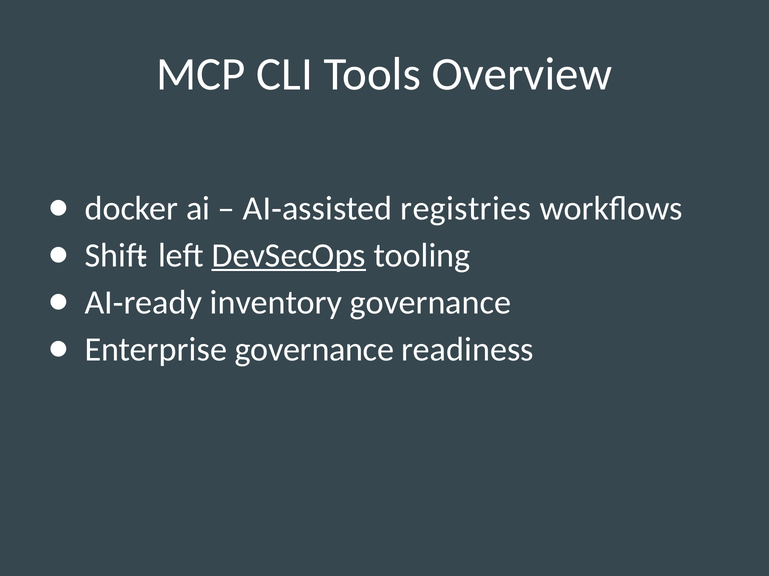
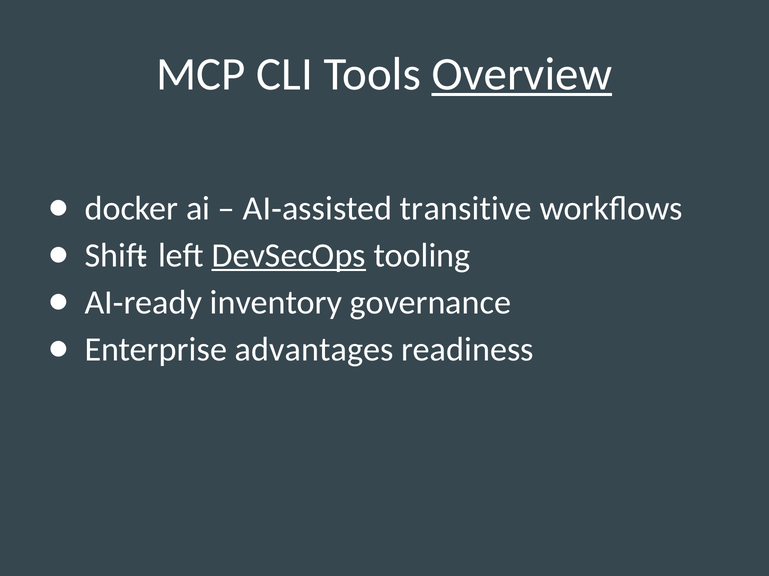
Overview underline: none -> present
registries: registries -> transitive
Enterprise governance: governance -> advantages
